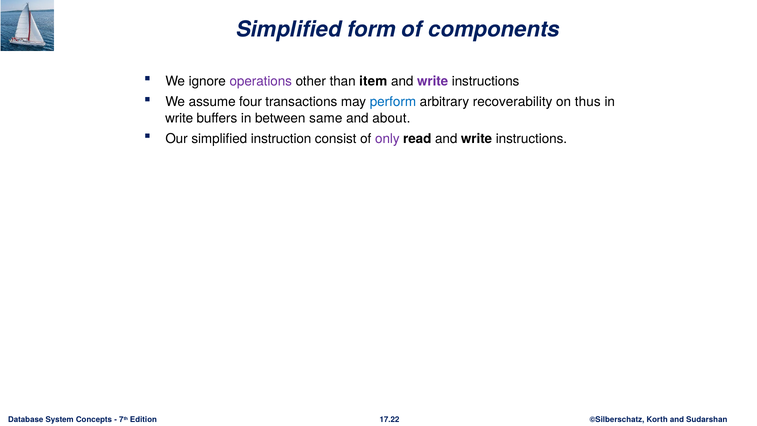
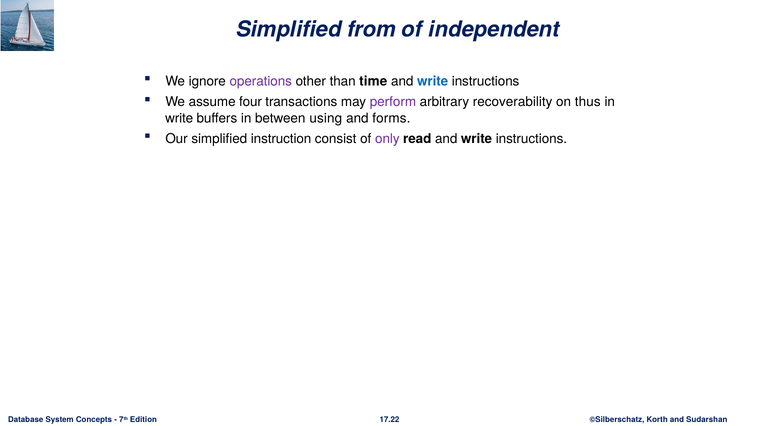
form: form -> from
components: components -> independent
item: item -> time
write at (433, 81) colour: purple -> blue
perform colour: blue -> purple
same: same -> using
about: about -> forms
